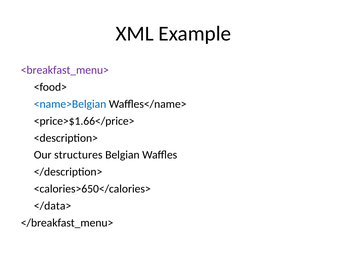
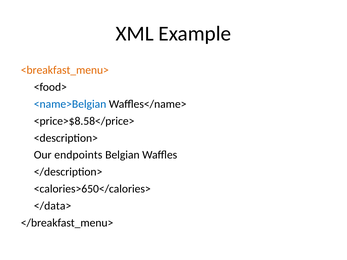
<breakfast_menu> colour: purple -> orange
<price>$1.66</price>: <price>$1.66</price> -> <price>$8.58</price>
structures: structures -> endpoints
